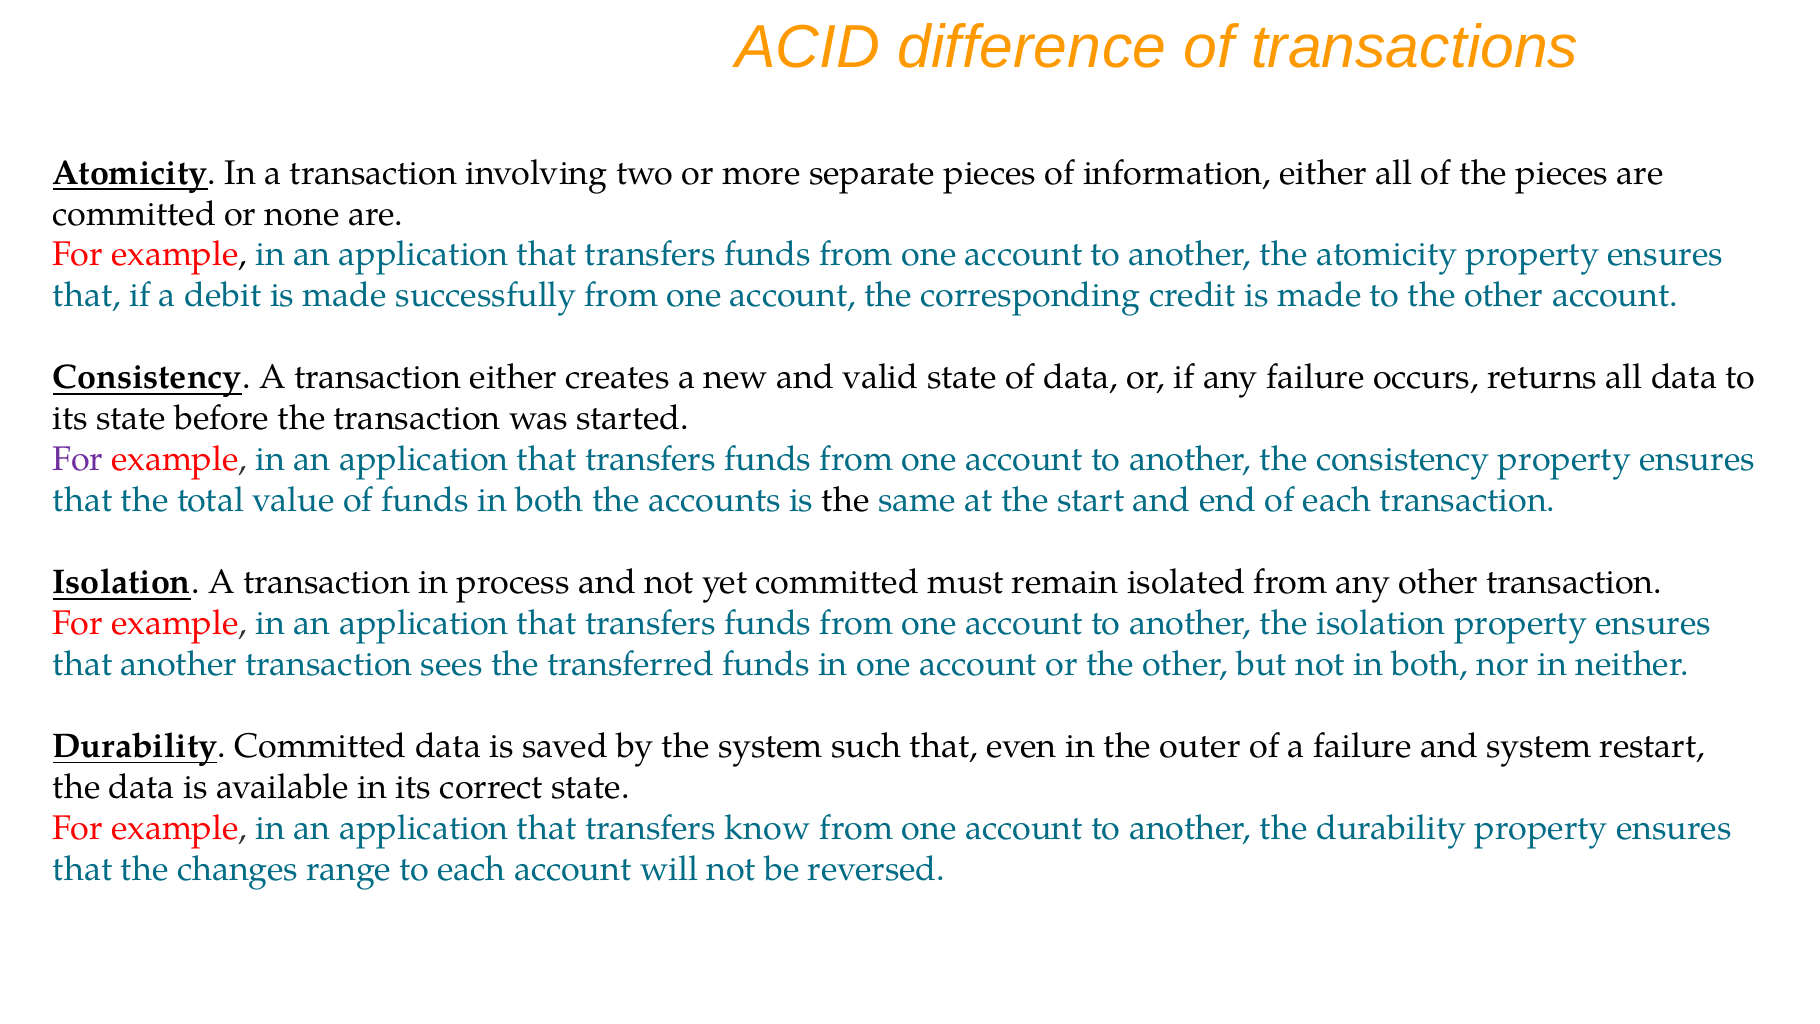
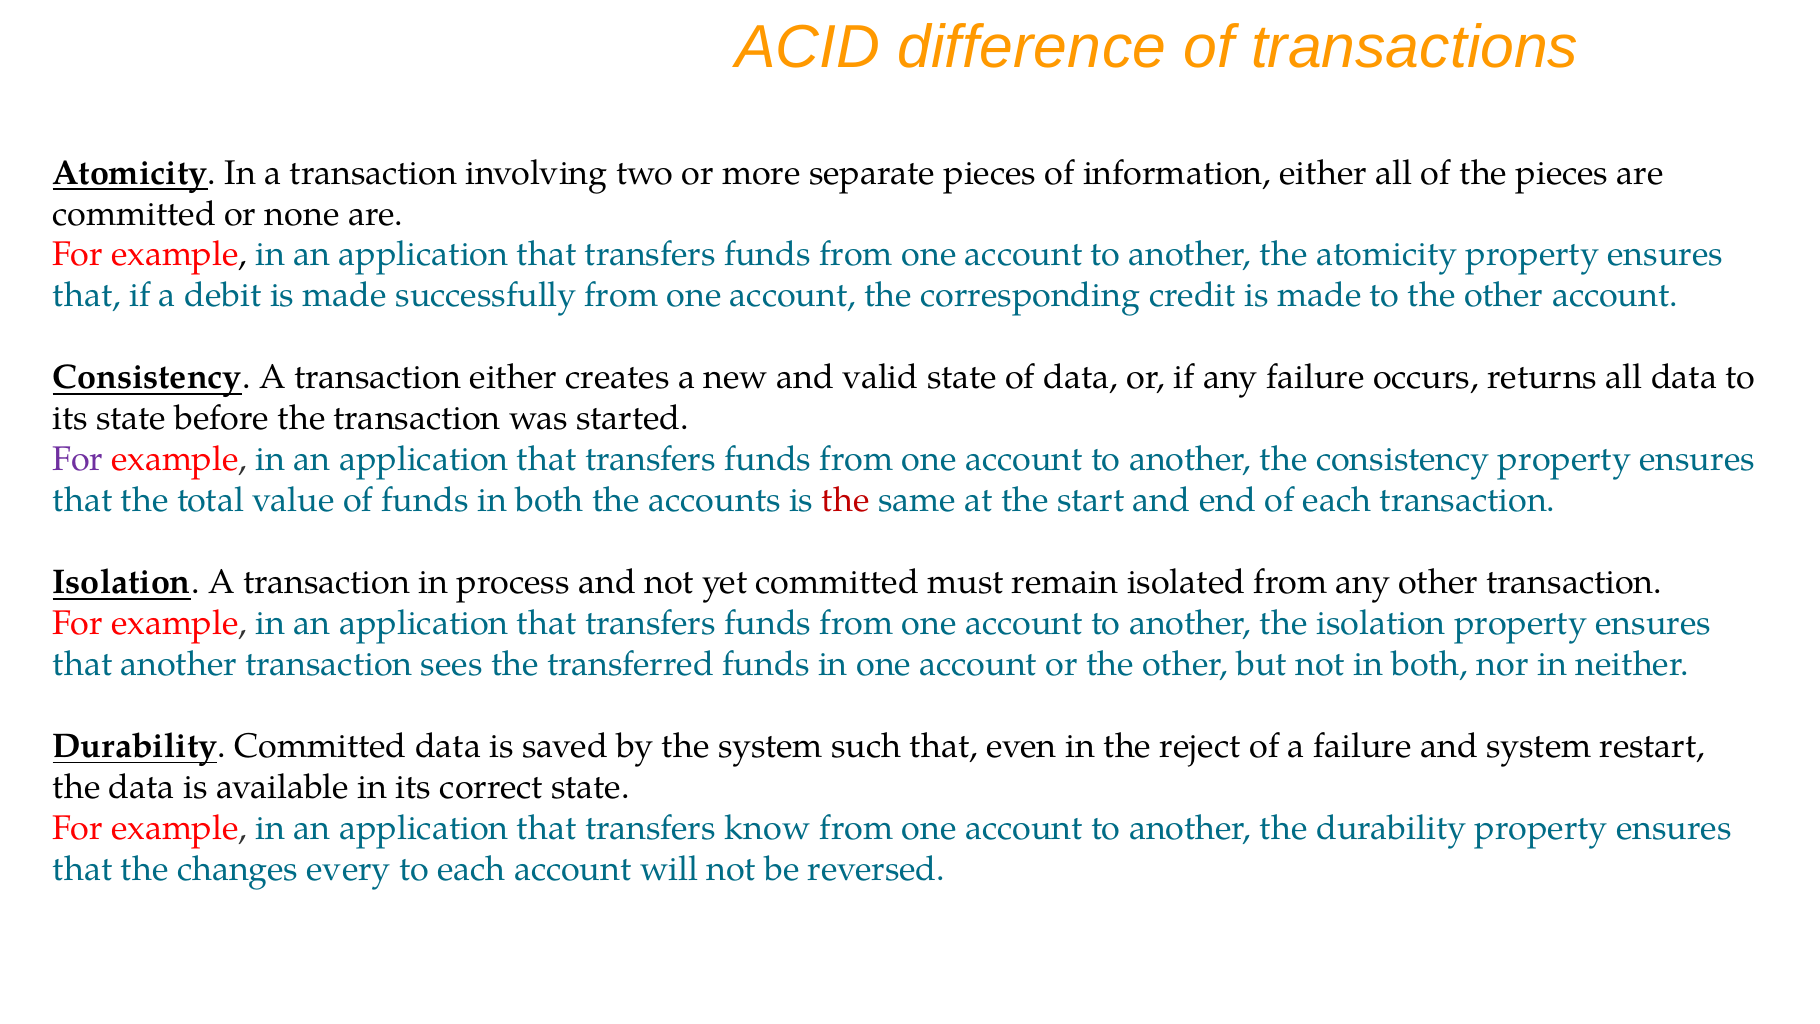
the at (846, 500) colour: black -> red
outer: outer -> reject
range: range -> every
